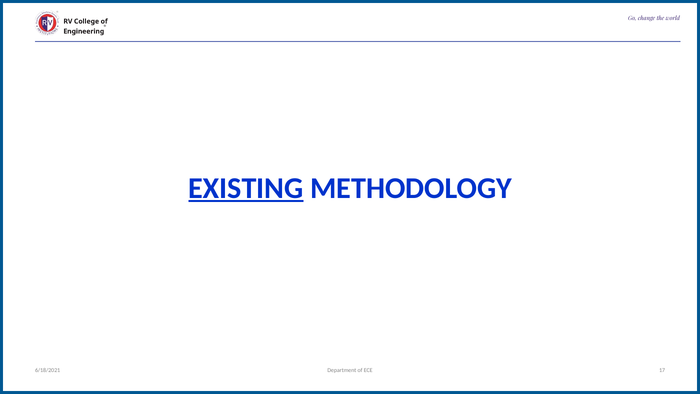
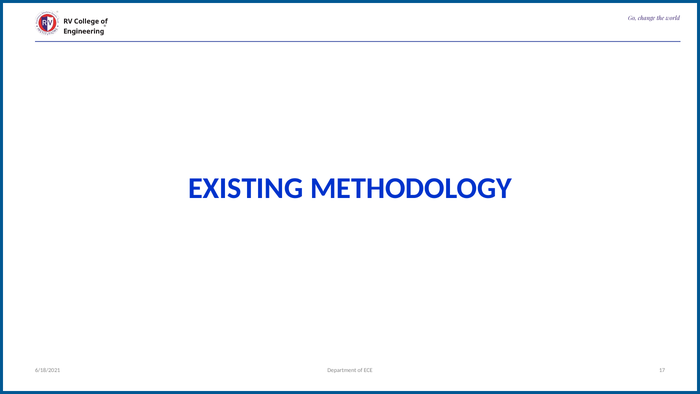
EXISTING underline: present -> none
